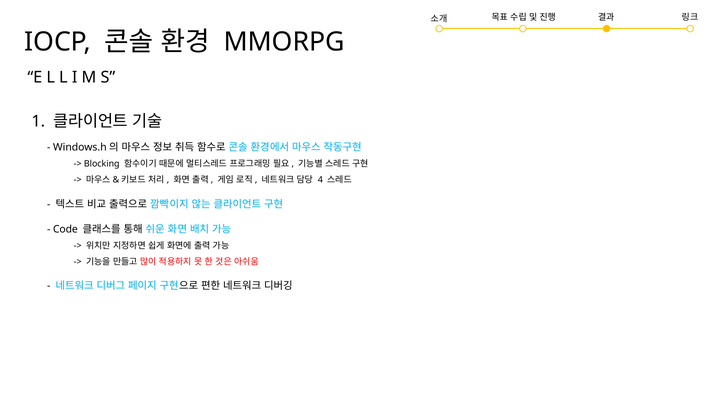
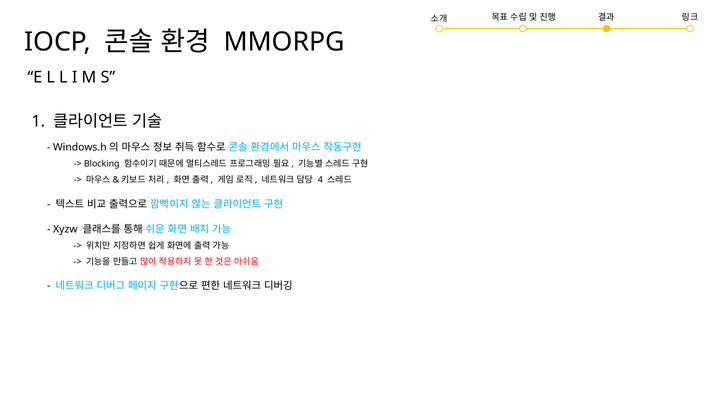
Code: Code -> Xyzw
